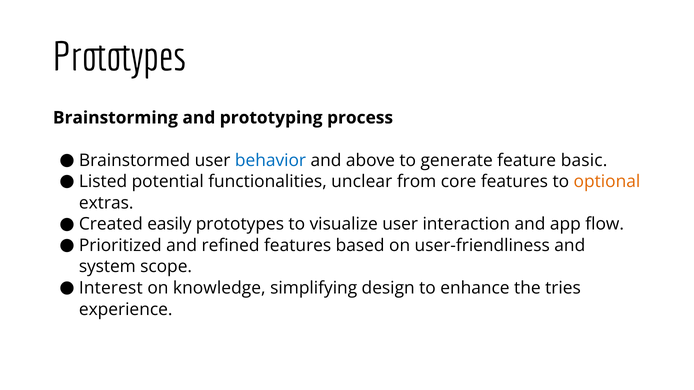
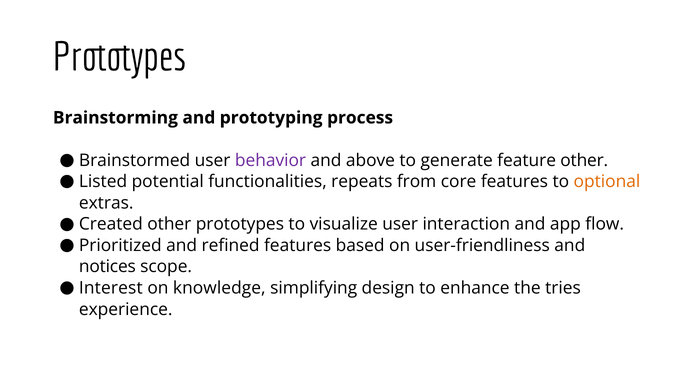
behavior colour: blue -> purple
feature basic: basic -> other
unclear: unclear -> repeats
Created easily: easily -> other
system: system -> notices
